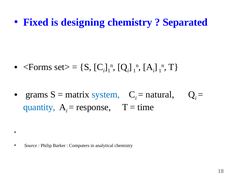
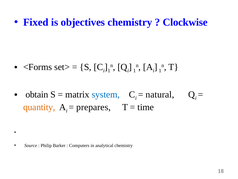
designing: designing -> objectives
Separated: Separated -> Clockwise
grams: grams -> obtain
quantity colour: blue -> orange
response: response -> prepares
